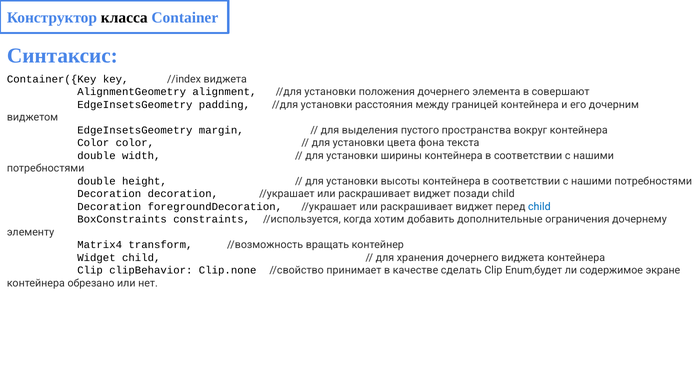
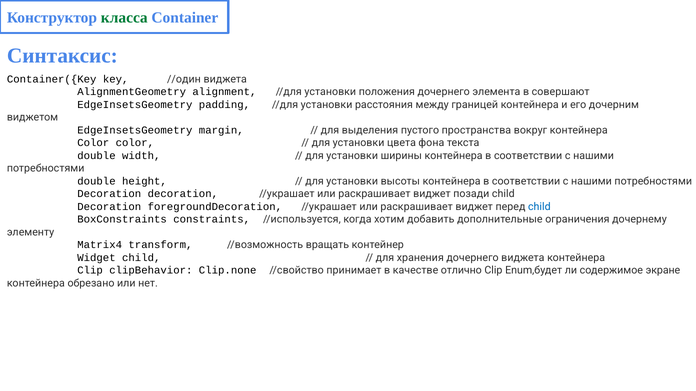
класса colour: black -> green
//index: //index -> //один
сделать: сделать -> отлично
